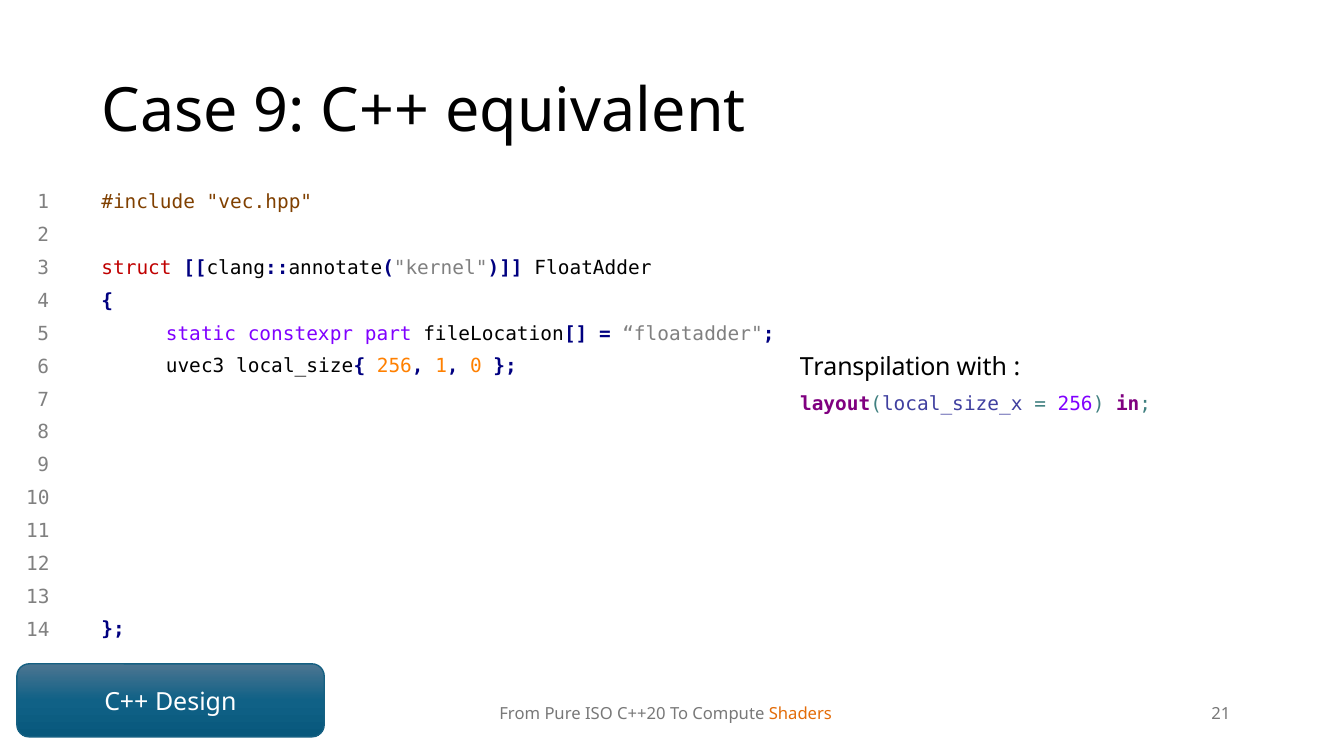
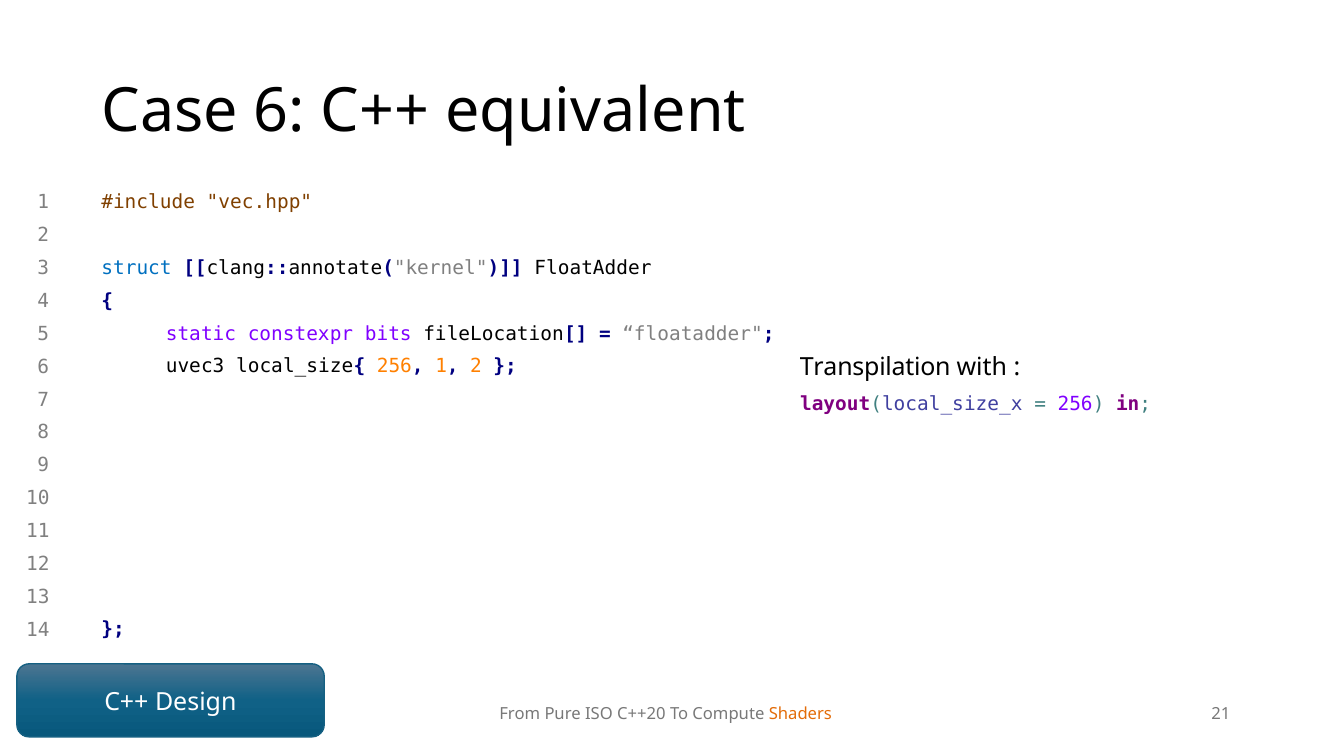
Case 9: 9 -> 6
struct colour: red -> blue
part: part -> bits
256 1 0: 0 -> 2
